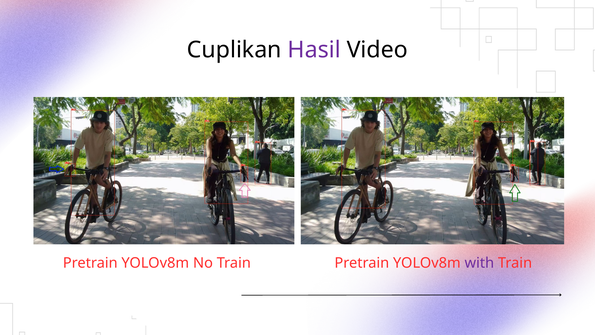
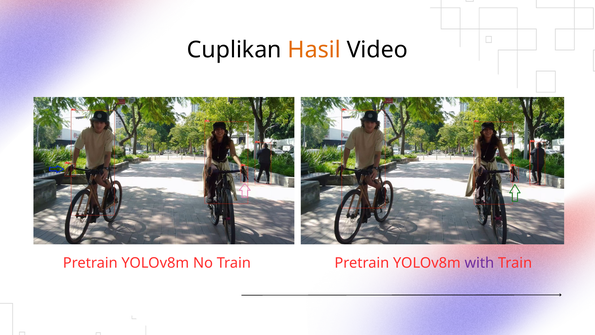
Hasil colour: purple -> orange
